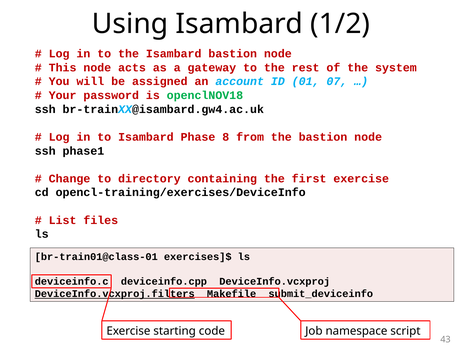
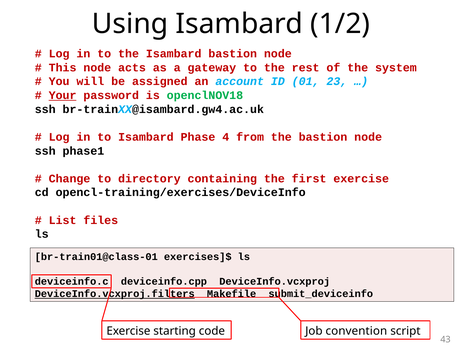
07: 07 -> 23
Your underline: none -> present
8: 8 -> 4
namespace: namespace -> convention
